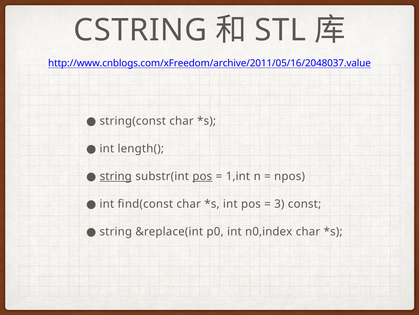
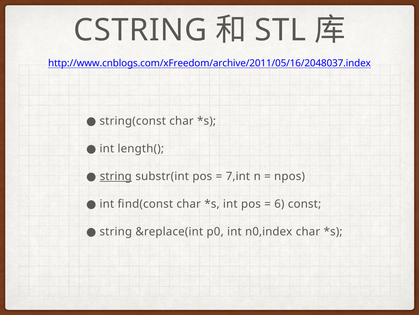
http://www.cnblogs.com/xFreedom/archive/2011/05/16/2048037.value: http://www.cnblogs.com/xFreedom/archive/2011/05/16/2048037.value -> http://www.cnblogs.com/xFreedom/archive/2011/05/16/2048037.index
pos at (202, 176) underline: present -> none
1,int: 1,int -> 7,int
3: 3 -> 6
